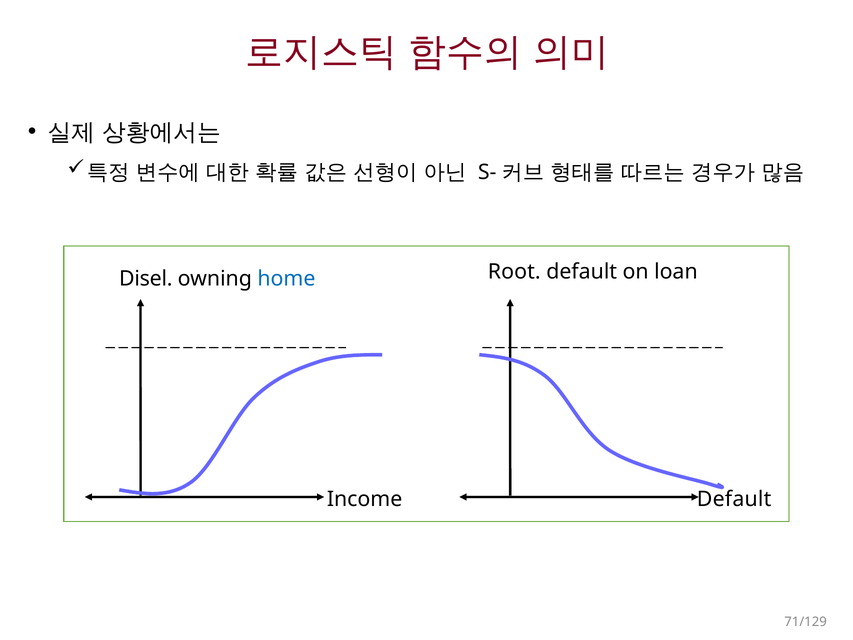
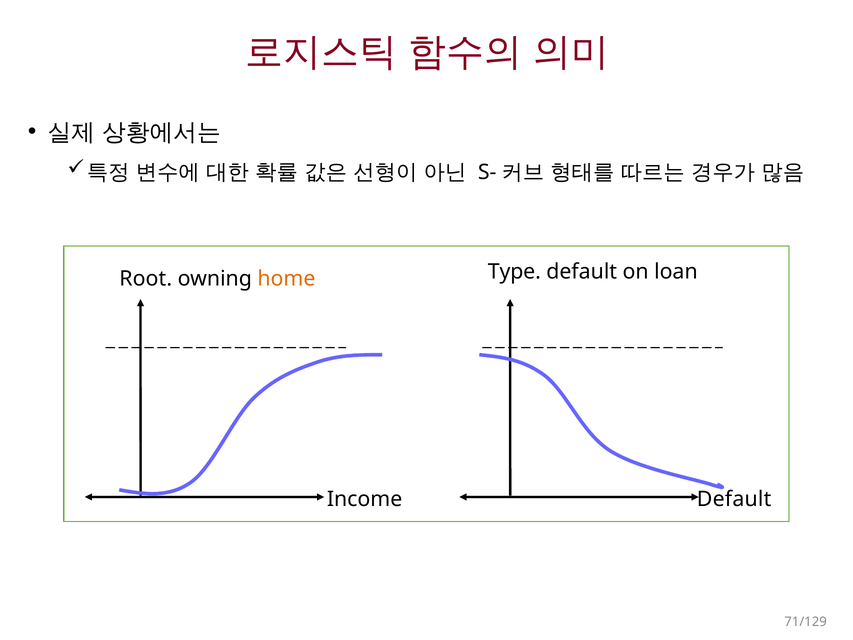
Root: Root -> Type
Disel: Disel -> Root
home colour: blue -> orange
